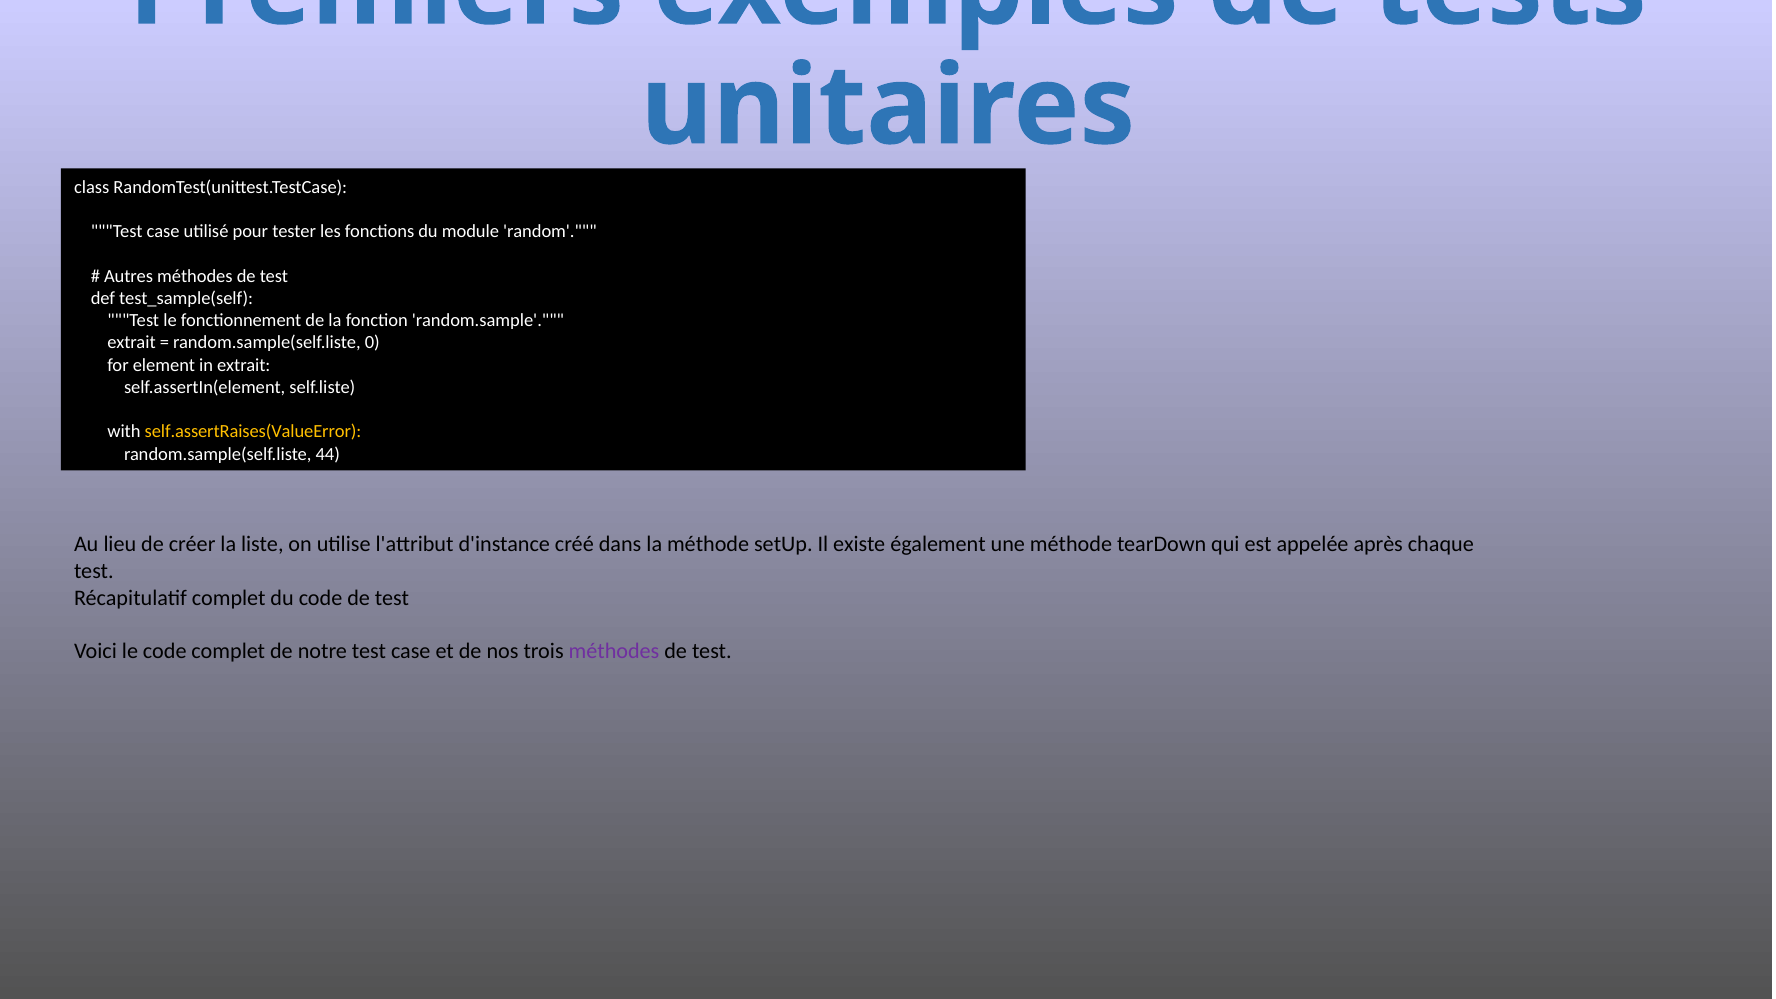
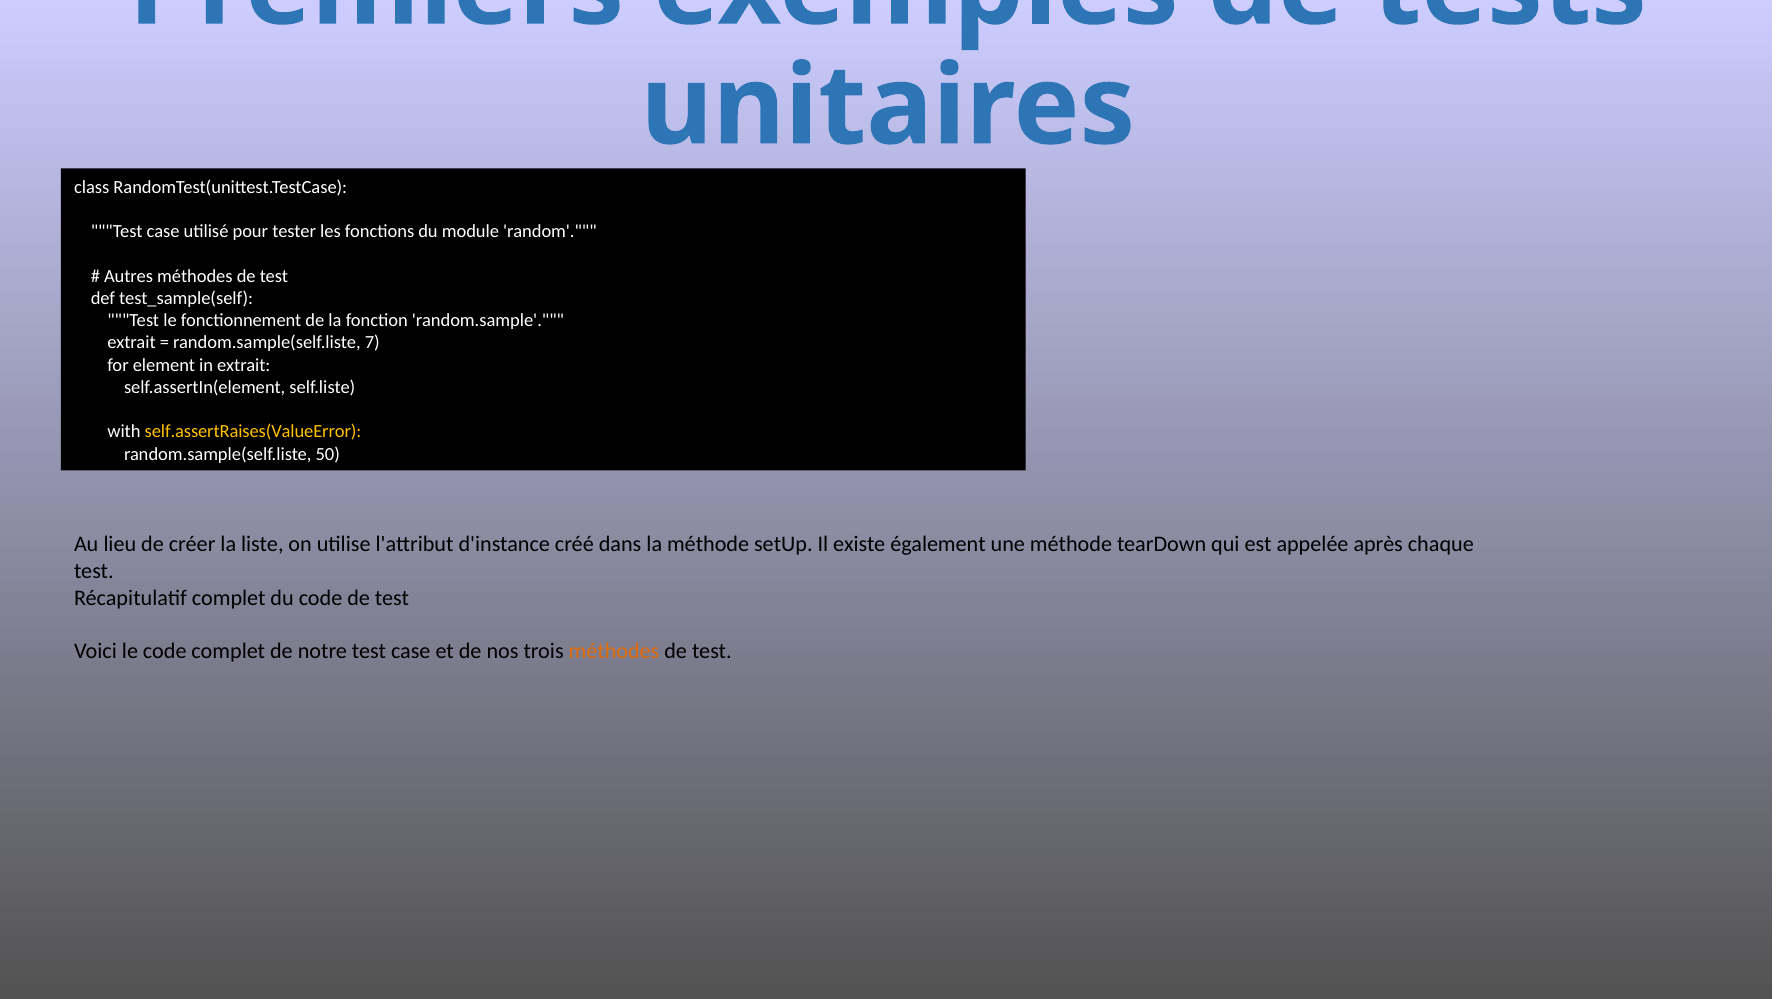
0: 0 -> 7
44: 44 -> 50
méthodes at (614, 651) colour: purple -> orange
